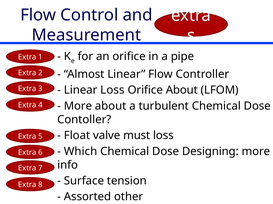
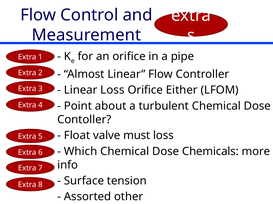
Orifice About: About -> Either
More at (78, 106): More -> Point
Designing: Designing -> Chemicals
